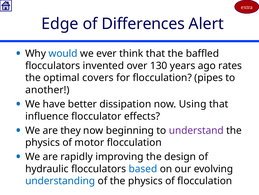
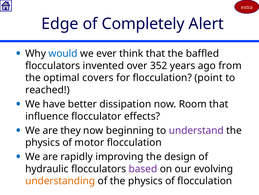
Differences: Differences -> Completely
130: 130 -> 352
rates: rates -> from
pipes: pipes -> point
another: another -> reached
Using: Using -> Room
based colour: blue -> purple
understanding colour: blue -> orange
